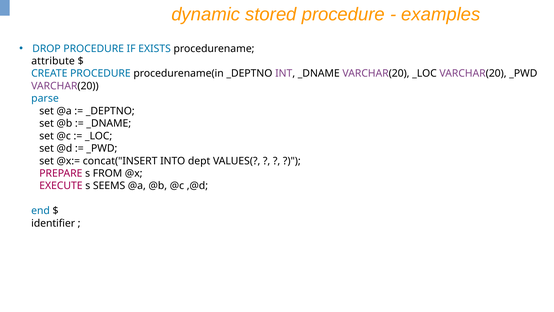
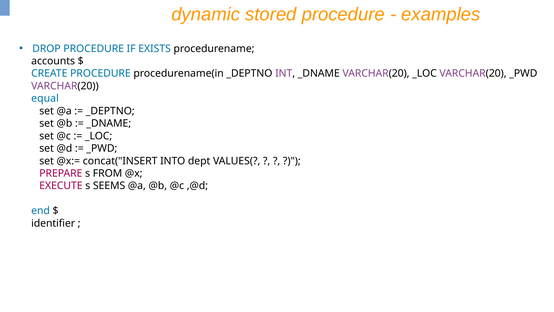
attribute: attribute -> accounts
parse: parse -> equal
